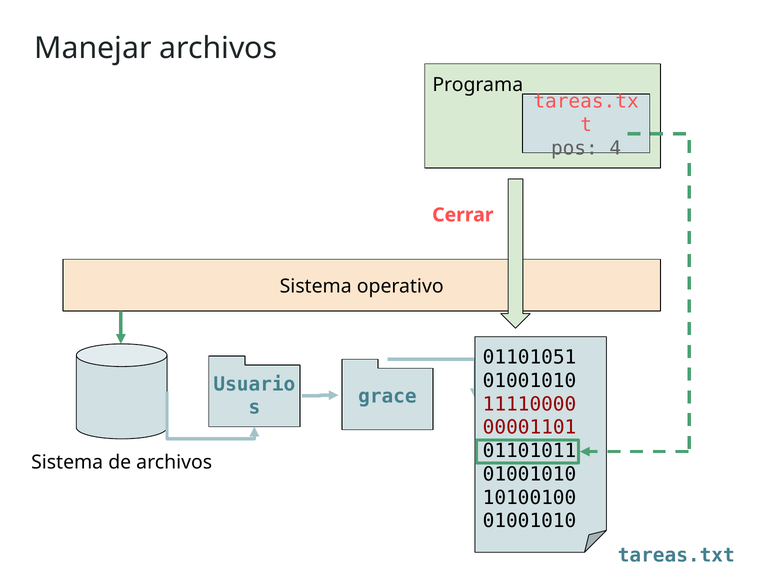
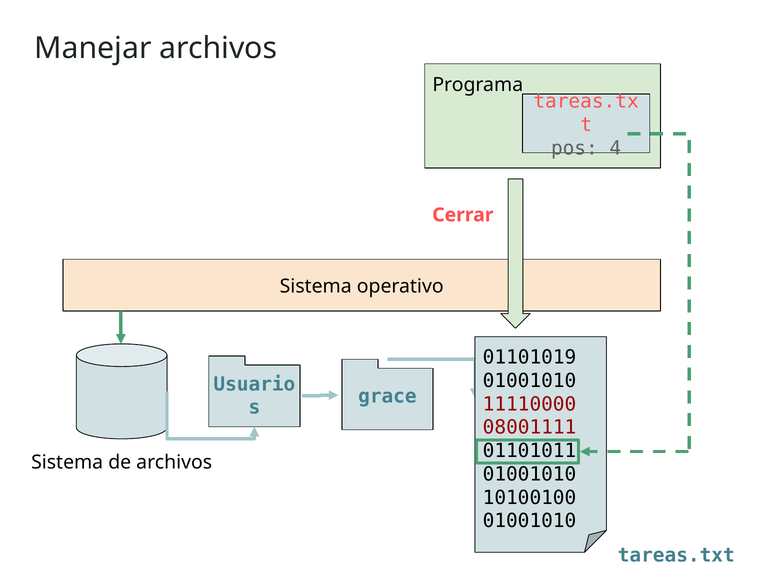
01101051: 01101051 -> 01101019
00001101: 00001101 -> 08001111
